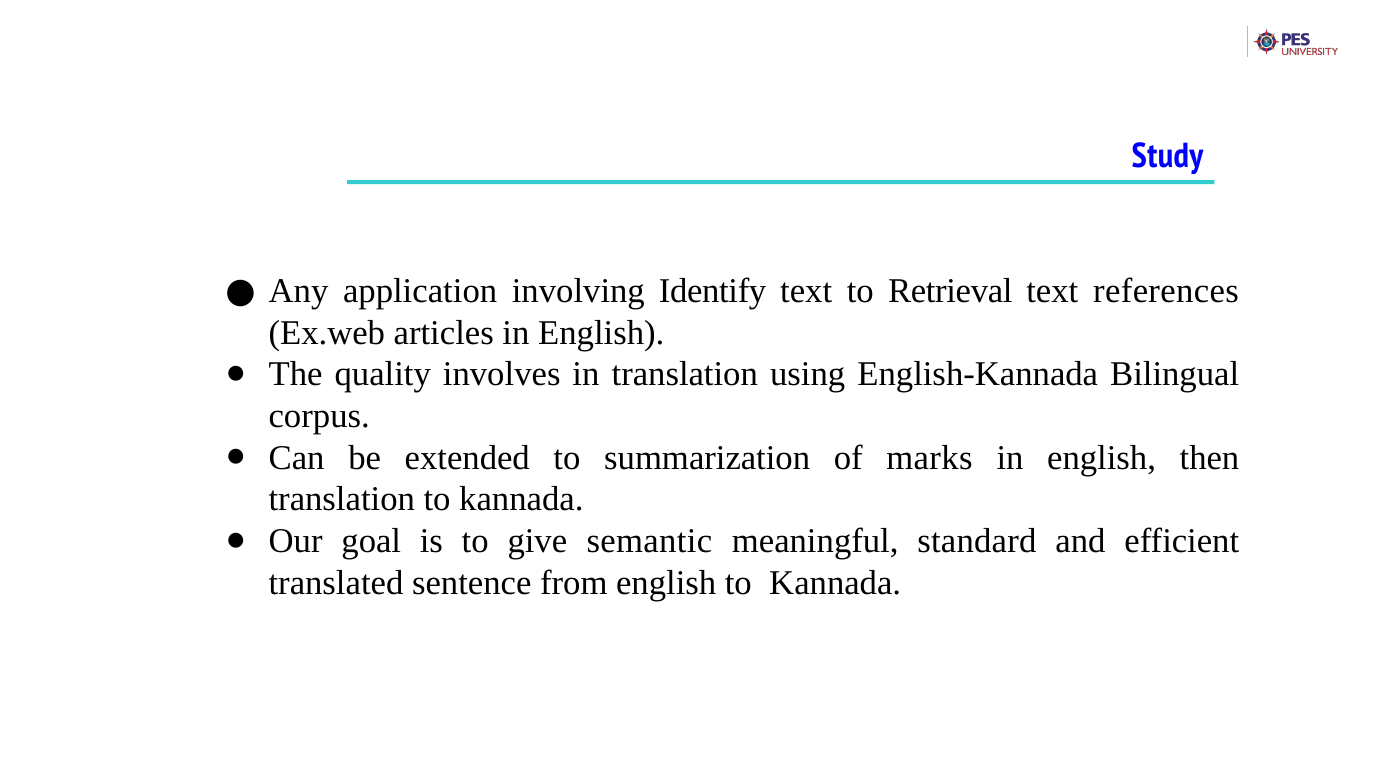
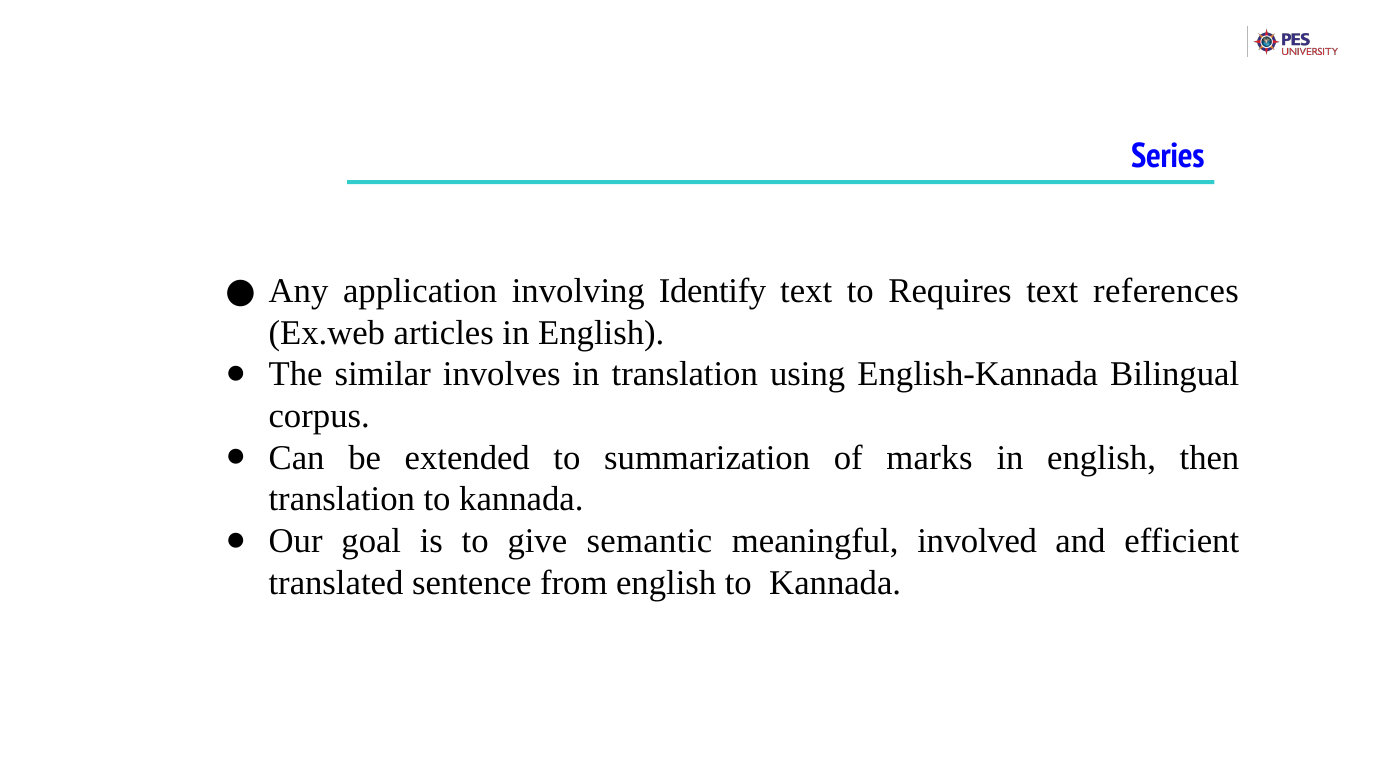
Study: Study -> Series
Retrieval: Retrieval -> Requires
quality: quality -> similar
standard: standard -> involved
